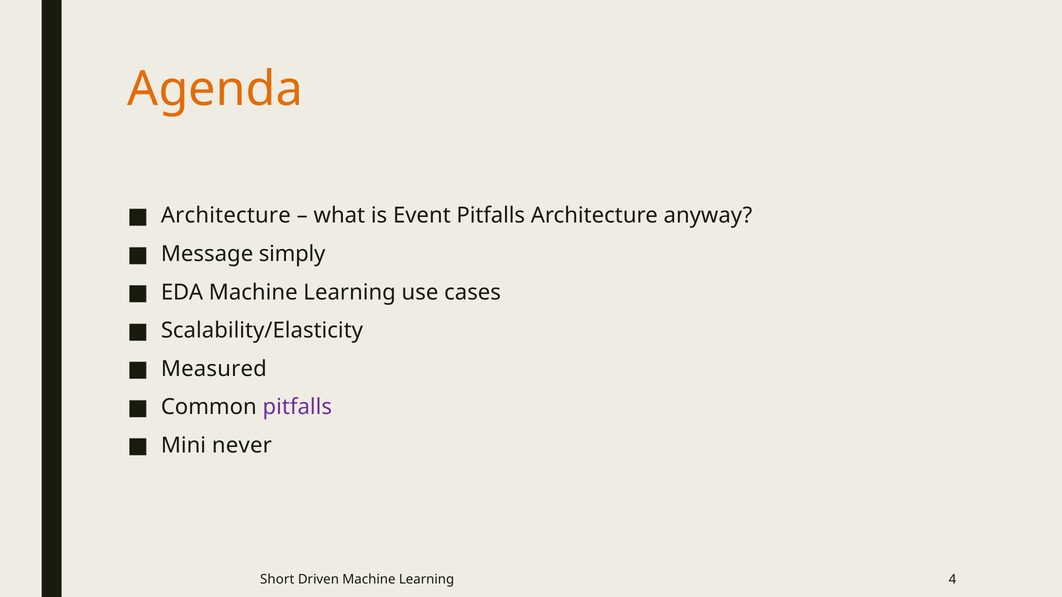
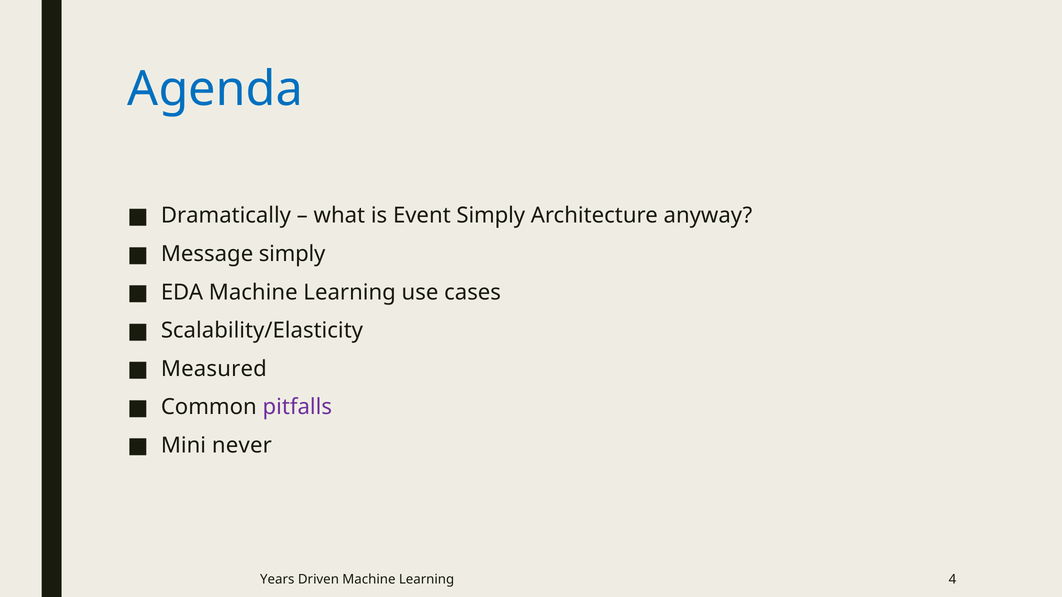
Agenda colour: orange -> blue
Architecture at (226, 216): Architecture -> Dramatically
Event Pitfalls: Pitfalls -> Simply
Short: Short -> Years
